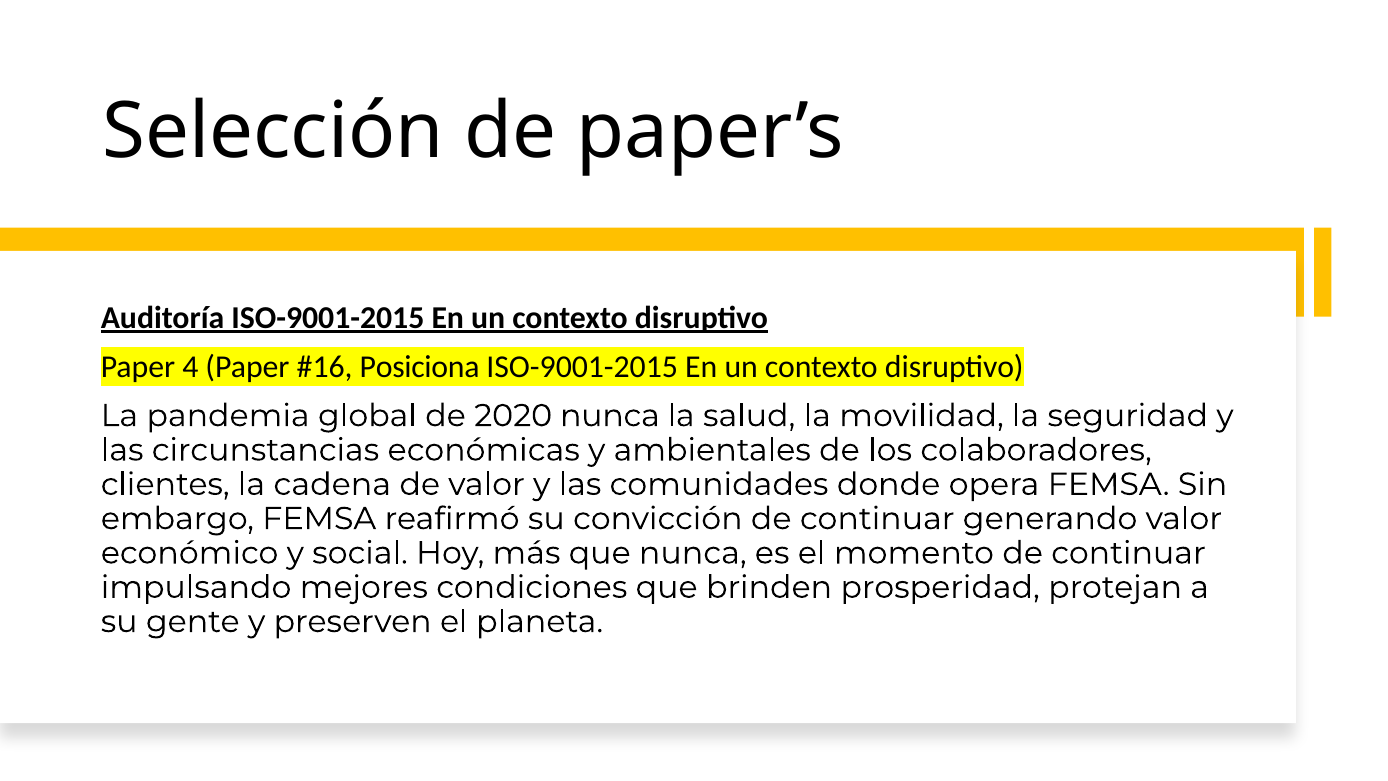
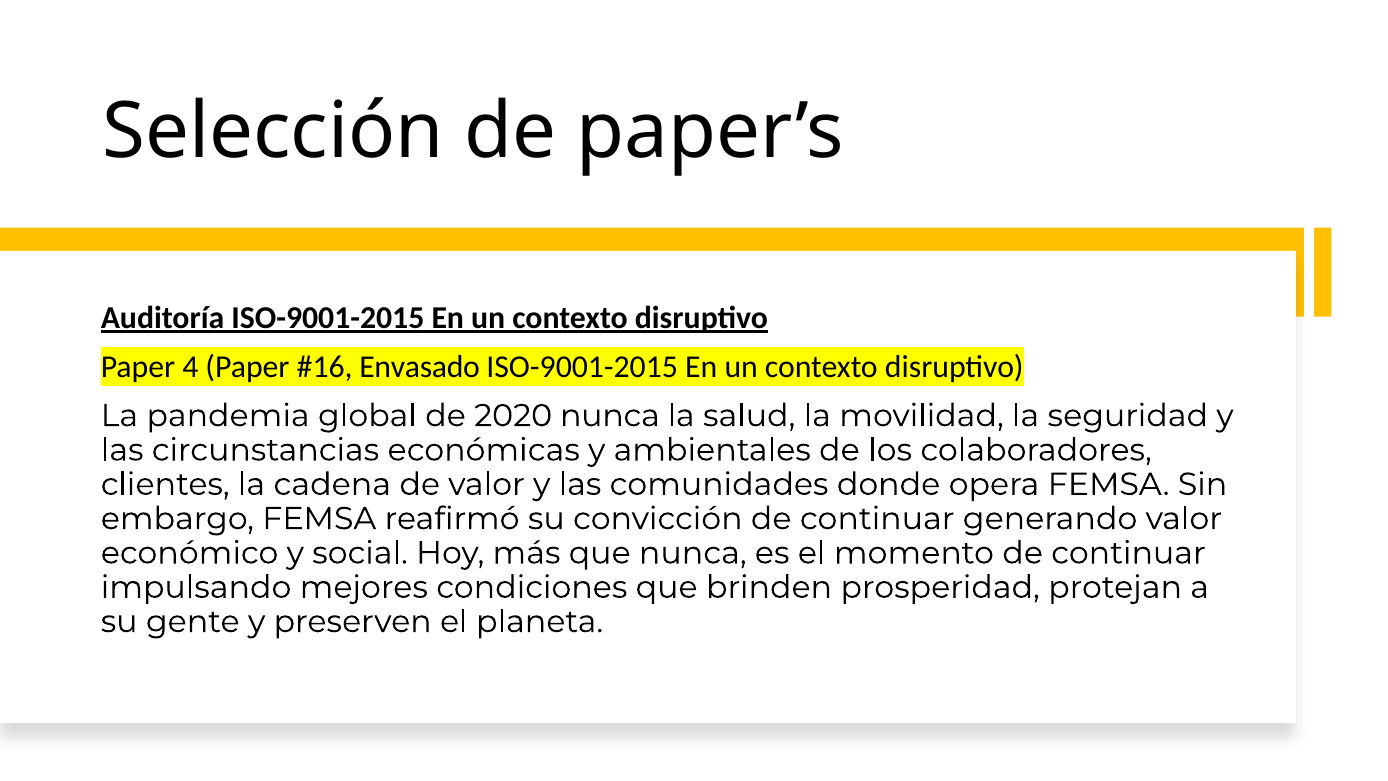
Posiciona: Posiciona -> Envasado
